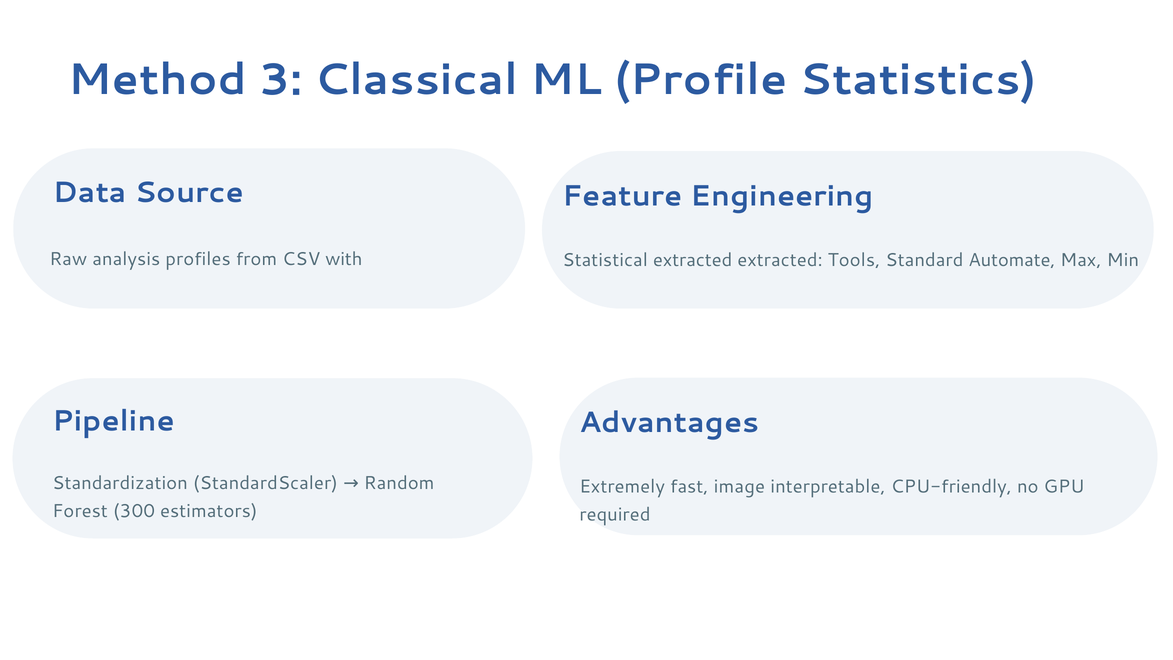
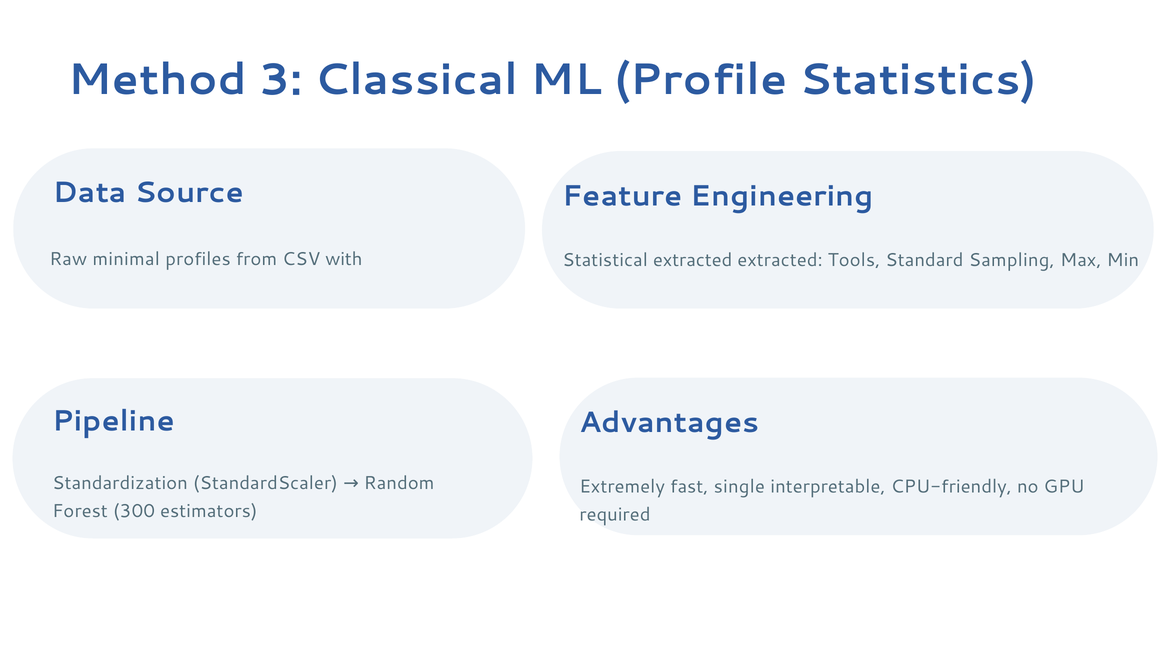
analysis: analysis -> minimal
Automate: Automate -> Sampling
image: image -> single
